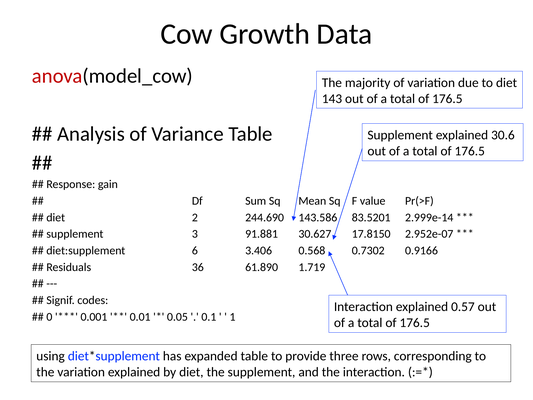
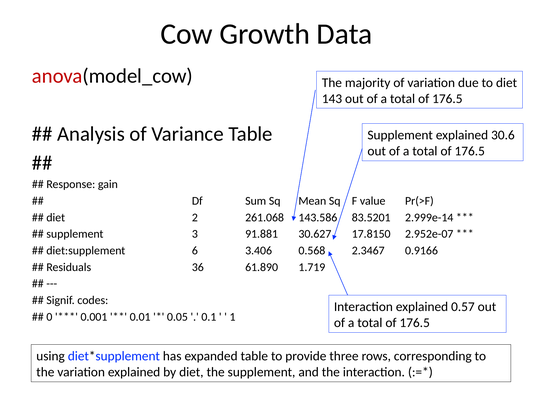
244.690: 244.690 -> 261.068
0.7302: 0.7302 -> 2.3467
